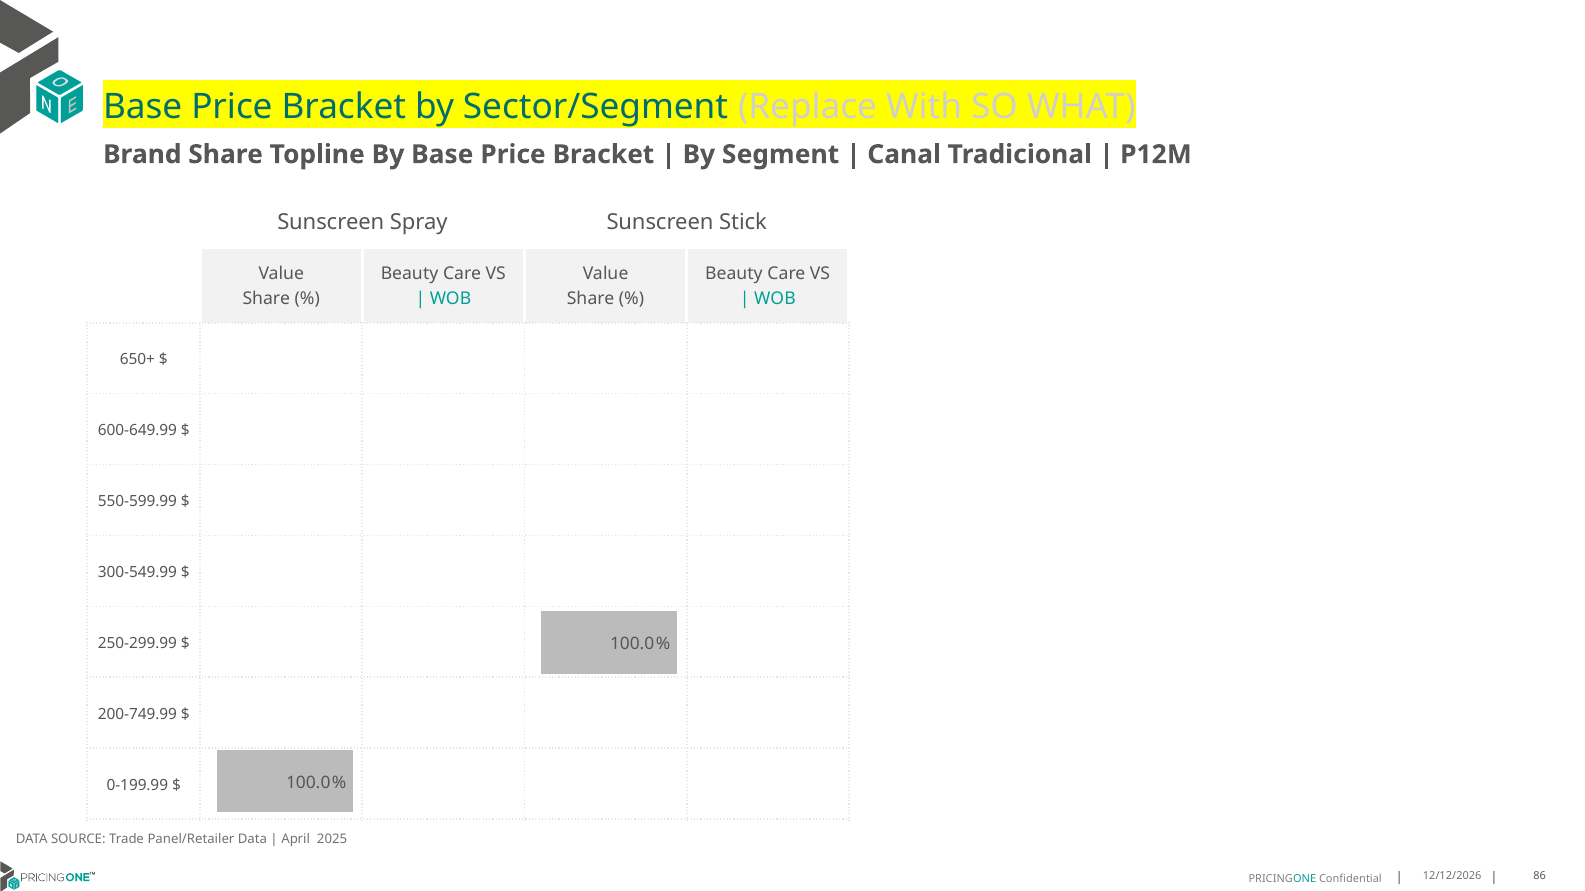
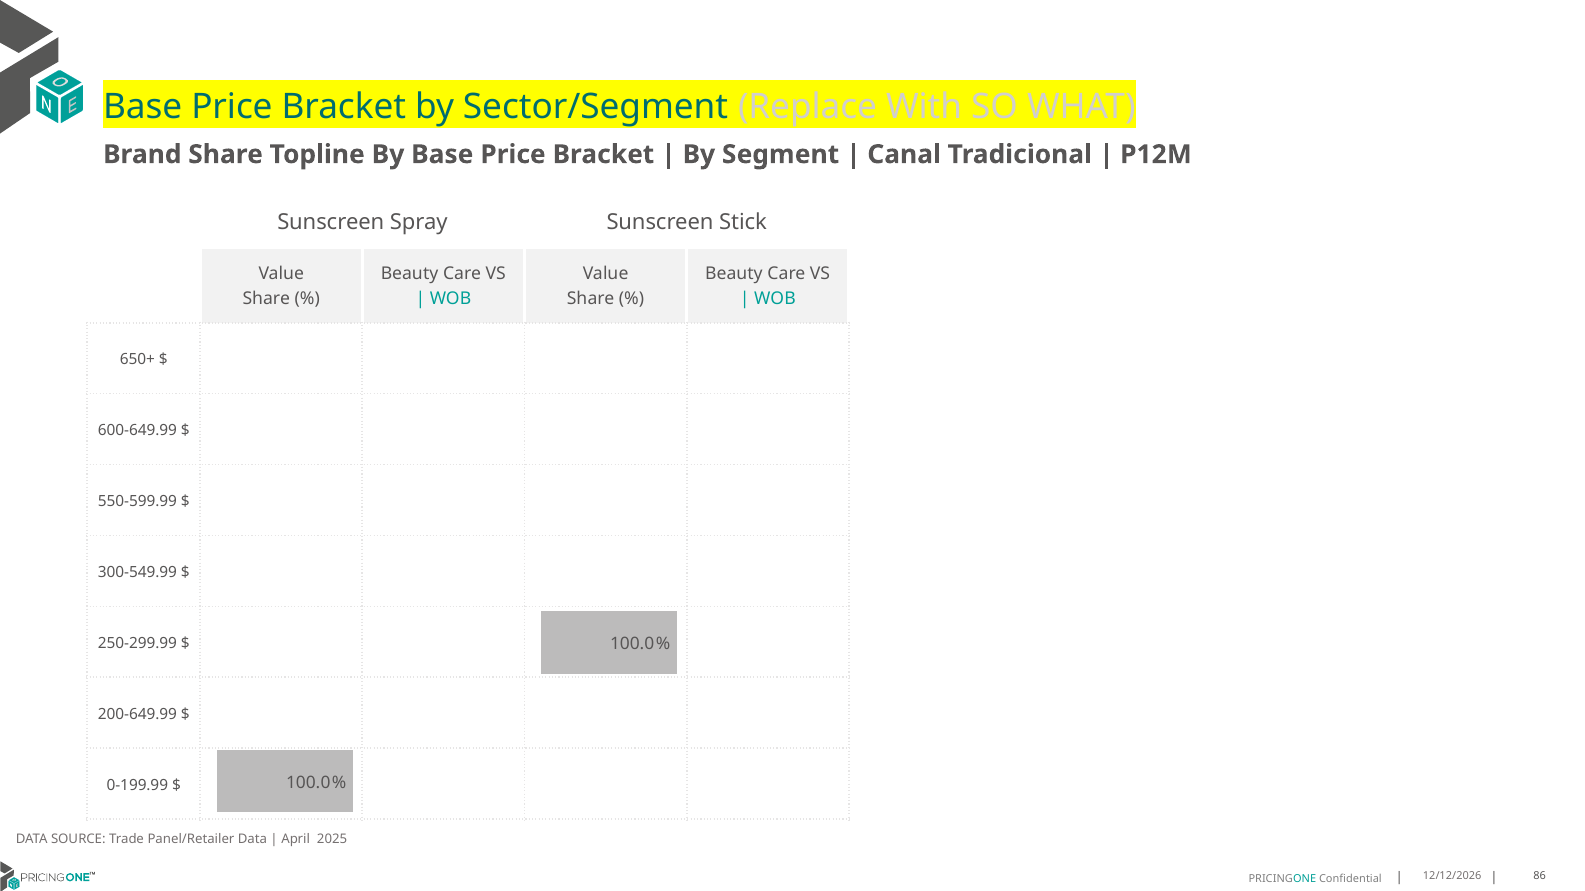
200-749.99: 200-749.99 -> 200-649.99
